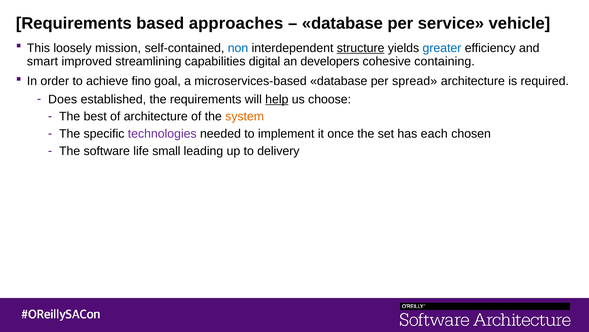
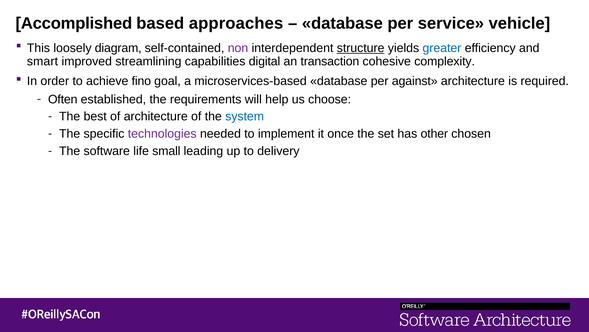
Requirements at (74, 23): Requirements -> Accomplished
mission: mission -> diagram
non colour: blue -> purple
developers: developers -> transaction
containing: containing -> complexity
spread: spread -> against
Does: Does -> Often
help underline: present -> none
system colour: orange -> blue
each: each -> other
